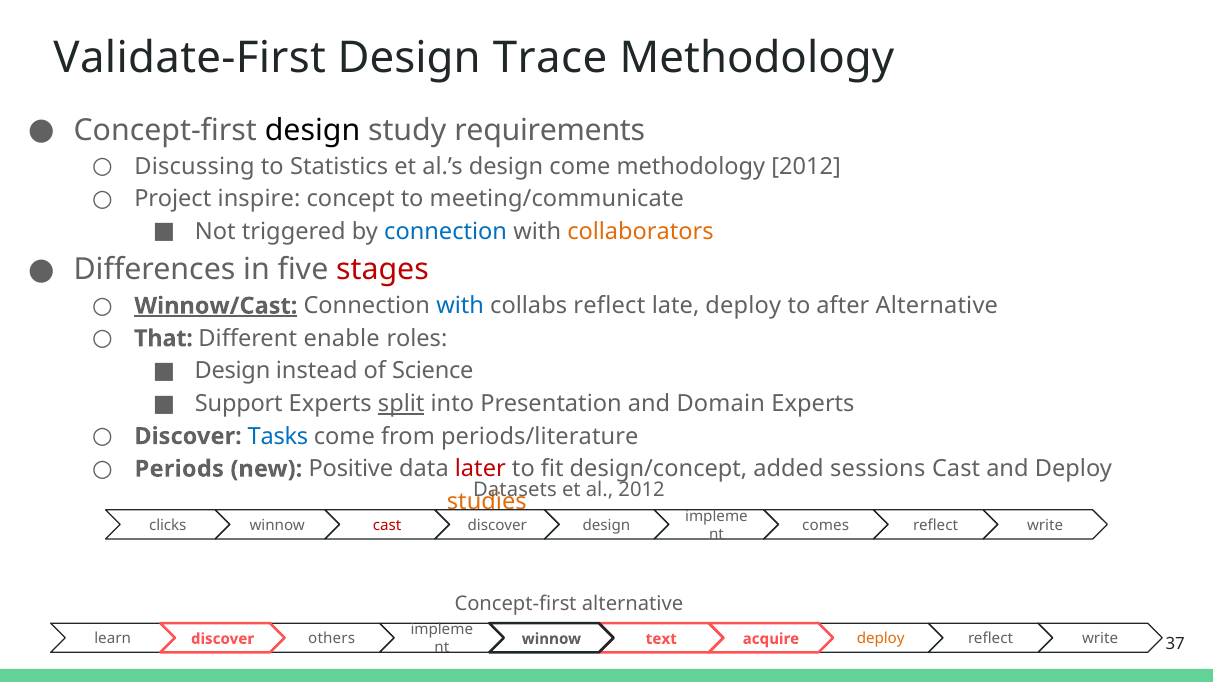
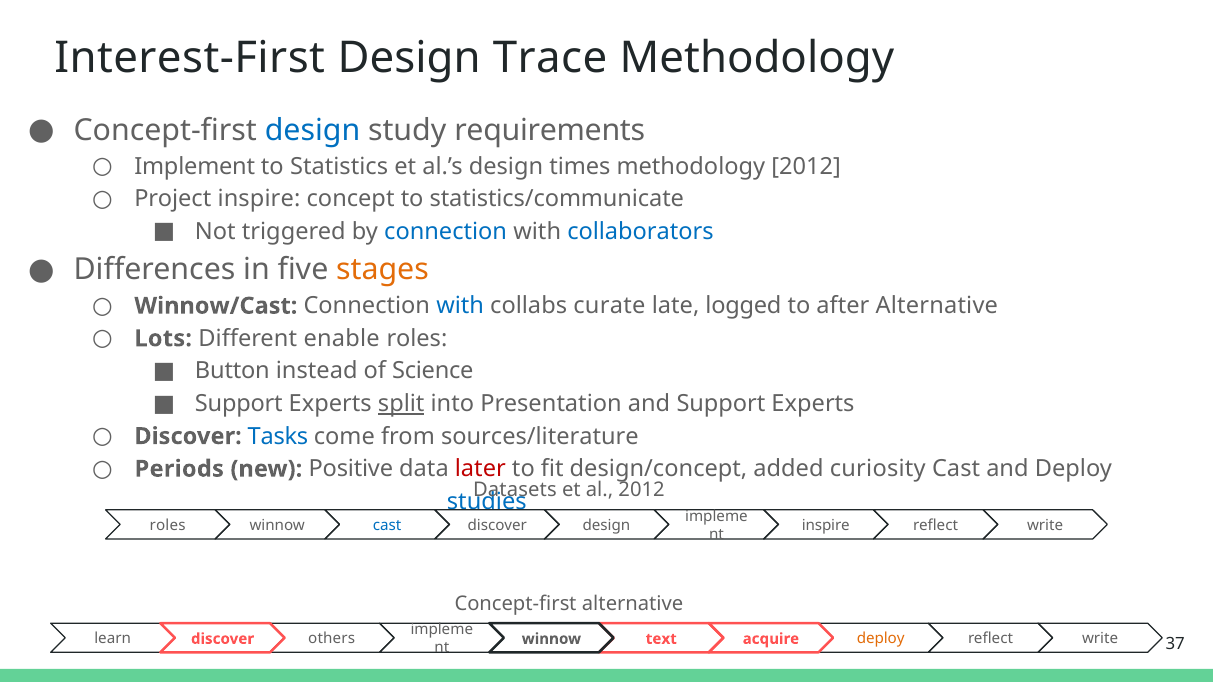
Validate-First: Validate-First -> Interest-First
design at (313, 130) colour: black -> blue
Discussing: Discussing -> Implement
design come: come -> times
meeting/communicate: meeting/communicate -> statistics/communicate
collaborators colour: orange -> blue
stages colour: red -> orange
Winnow/Cast underline: present -> none
collabs reflect: reflect -> curate
late deploy: deploy -> logged
That: That -> Lots
Design at (232, 371): Design -> Button
and Domain: Domain -> Support
periods/literature: periods/literature -> sources/literature
sessions: sessions -> curiosity
studies colour: orange -> blue
clicks at (168, 526): clicks -> roles
cast at (387, 526) colour: red -> blue
comes at (826, 526): comes -> inspire
